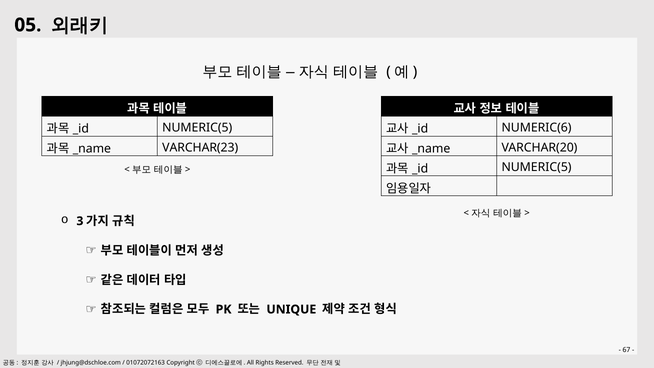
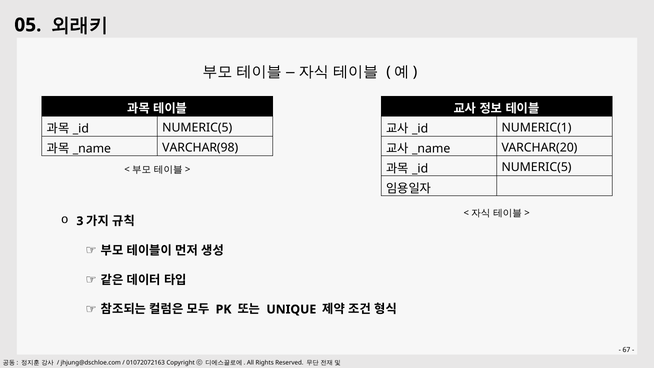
NUMERIC(6: NUMERIC(6 -> NUMERIC(1
VARCHAR(23: VARCHAR(23 -> VARCHAR(98
